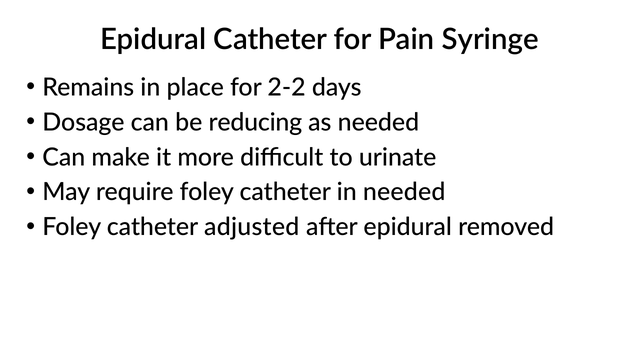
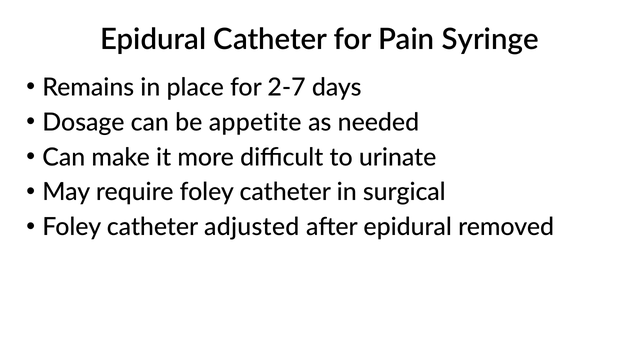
2-2: 2-2 -> 2-7
reducing: reducing -> appetite
in needed: needed -> surgical
